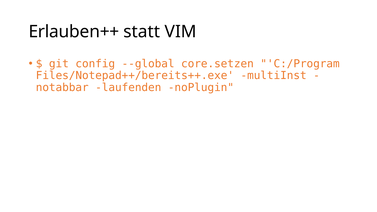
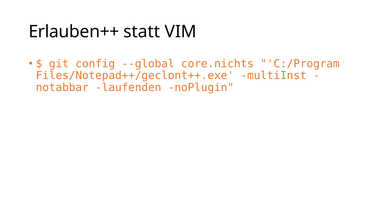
core.setzen: core.setzen -> core.nichts
Files/Notepad++/bereits++.exe: Files/Notepad++/bereits++.exe -> Files/Notepad++/geclont++.exe
